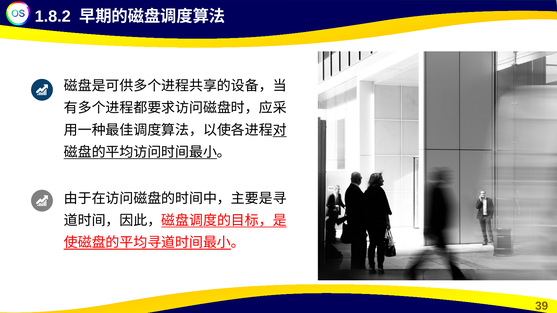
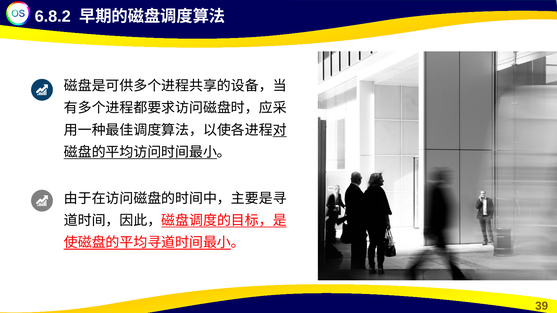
1.8.2: 1.8.2 -> 6.8.2
